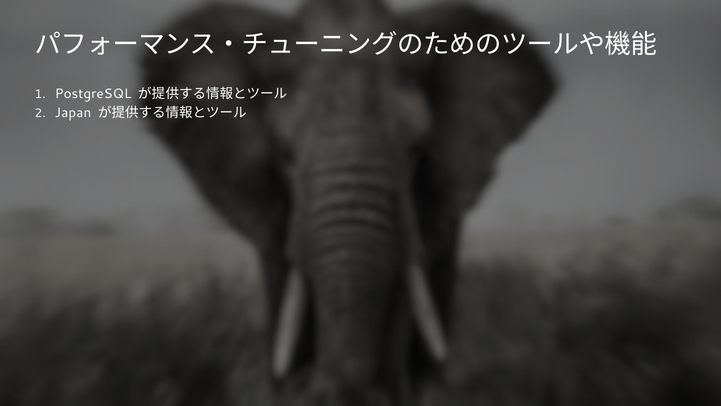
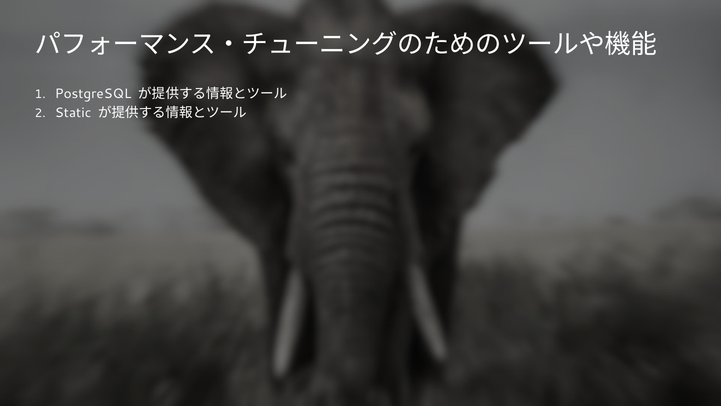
Japan: Japan -> Static
